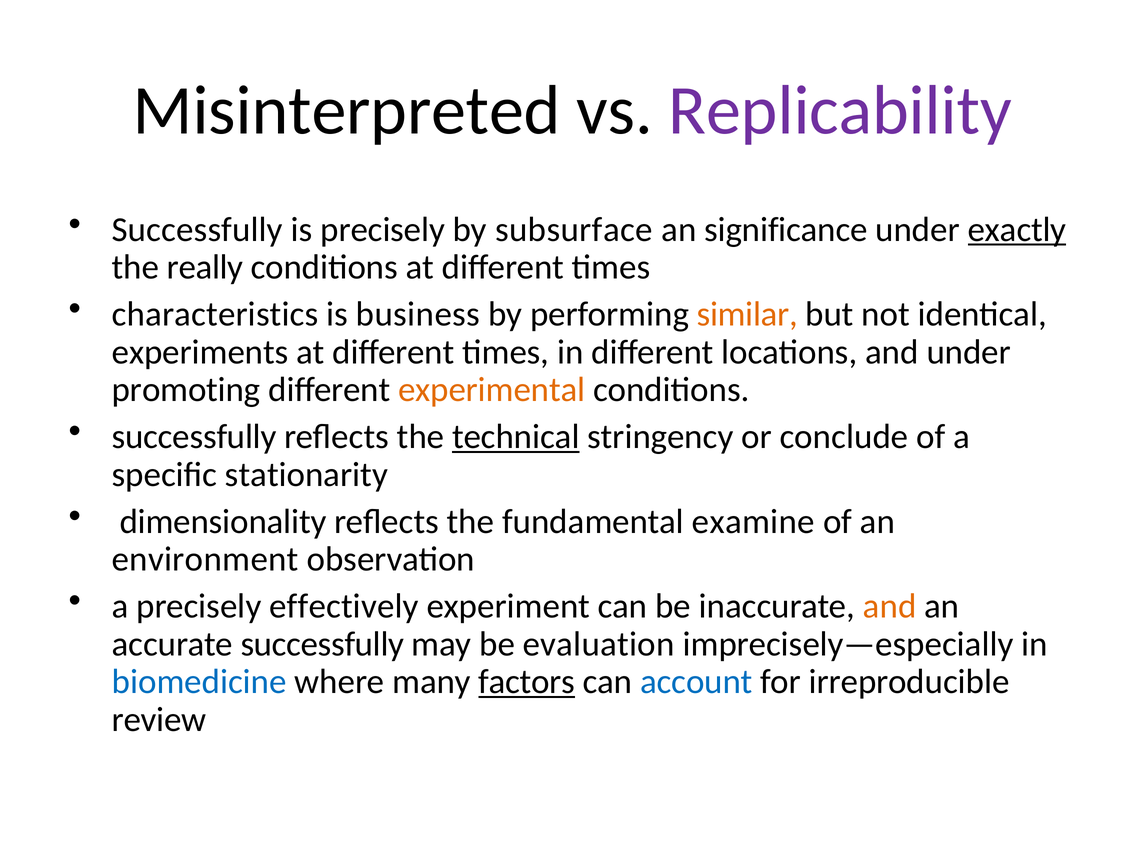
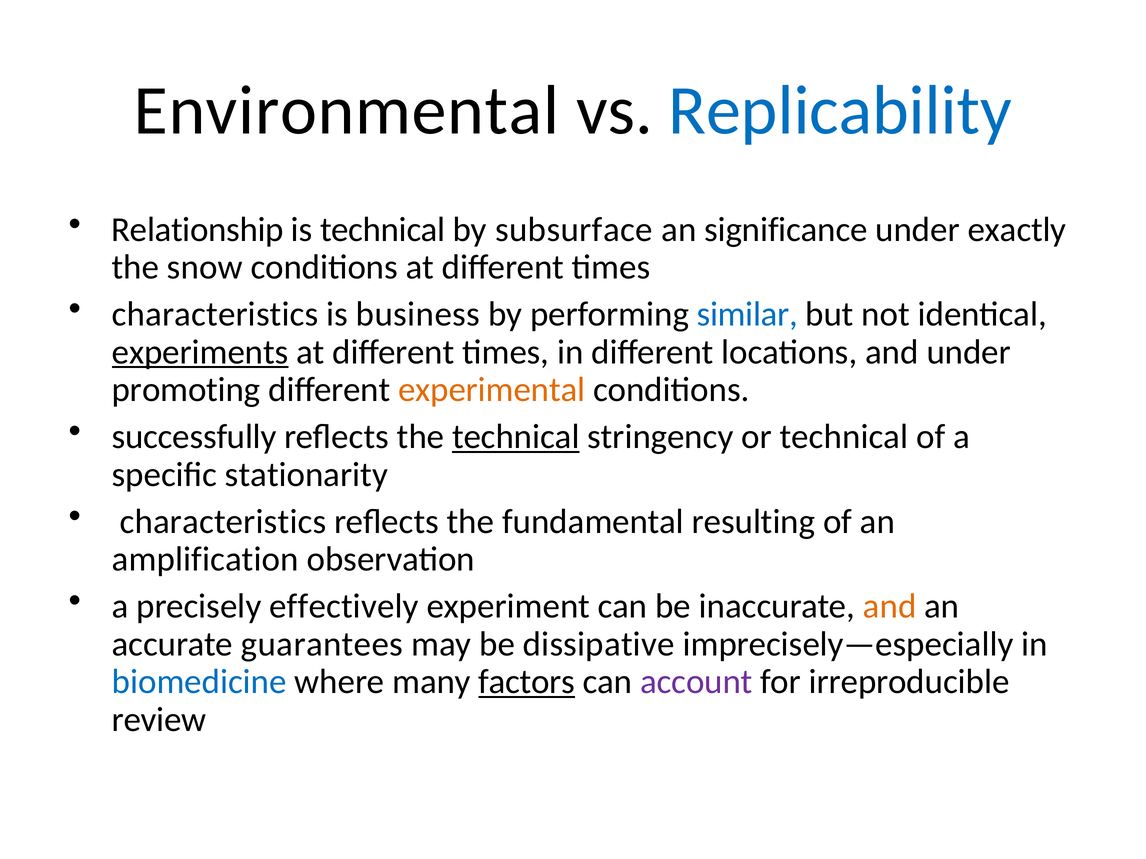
Misinterpreted: Misinterpreted -> Environmental
Replicability colour: purple -> blue
Successfully at (197, 230): Successfully -> Relationship
is precisely: precisely -> technical
exactly underline: present -> none
really: really -> snow
similar colour: orange -> blue
experiments underline: none -> present
or conclude: conclude -> technical
dimensionality at (223, 522): dimensionality -> characteristics
examine: examine -> resulting
environment: environment -> amplification
accurate successfully: successfully -> guarantees
evaluation: evaluation -> dissipative
account colour: blue -> purple
